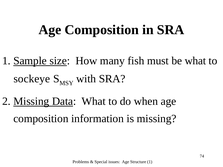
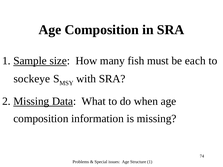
be what: what -> each
